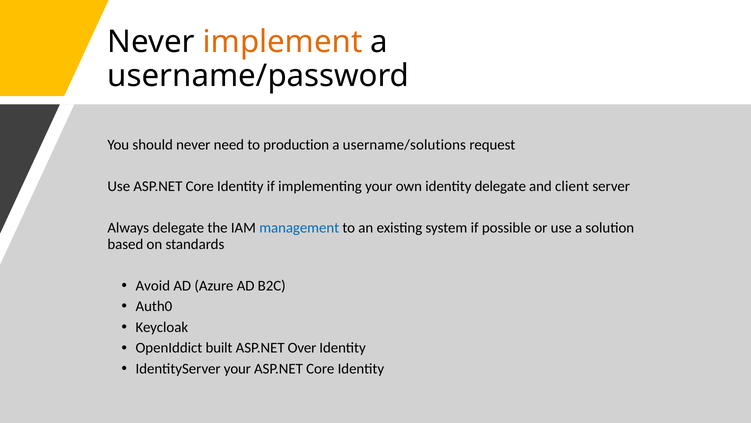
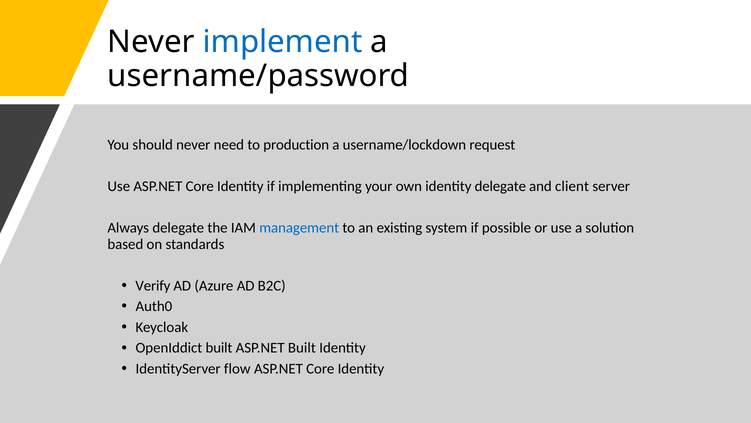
implement colour: orange -> blue
username/solutions: username/solutions -> username/lockdown
Avoid: Avoid -> Verify
ASP.NET Over: Over -> Built
IdentityServer your: your -> flow
